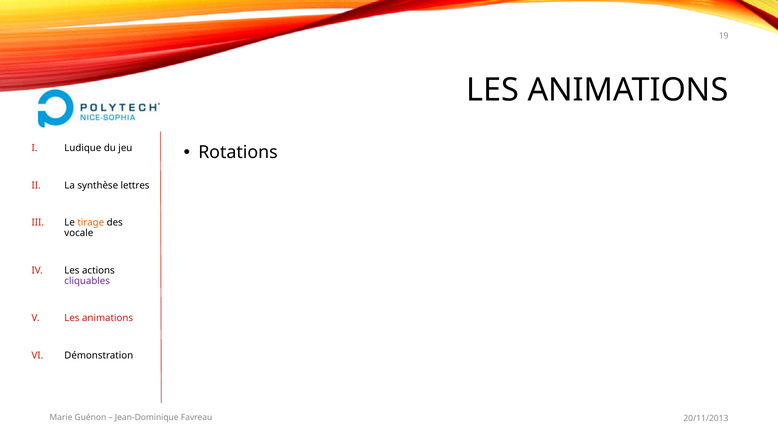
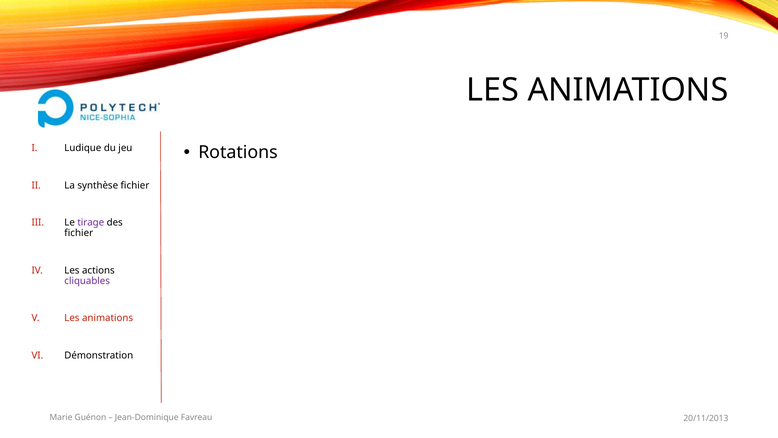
synthèse lettres: lettres -> fichier
tirage colour: orange -> purple
vocale at (79, 233): vocale -> fichier
